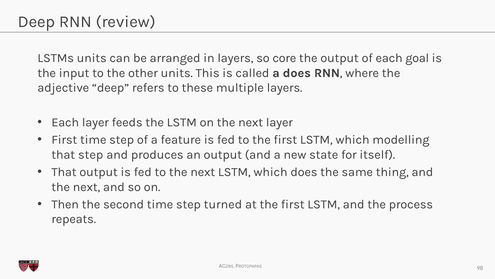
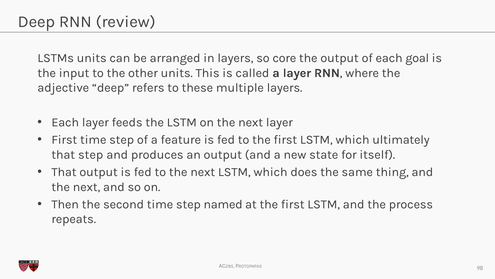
a does: does -> layer
modelling: modelling -> ultimately
turned: turned -> named
